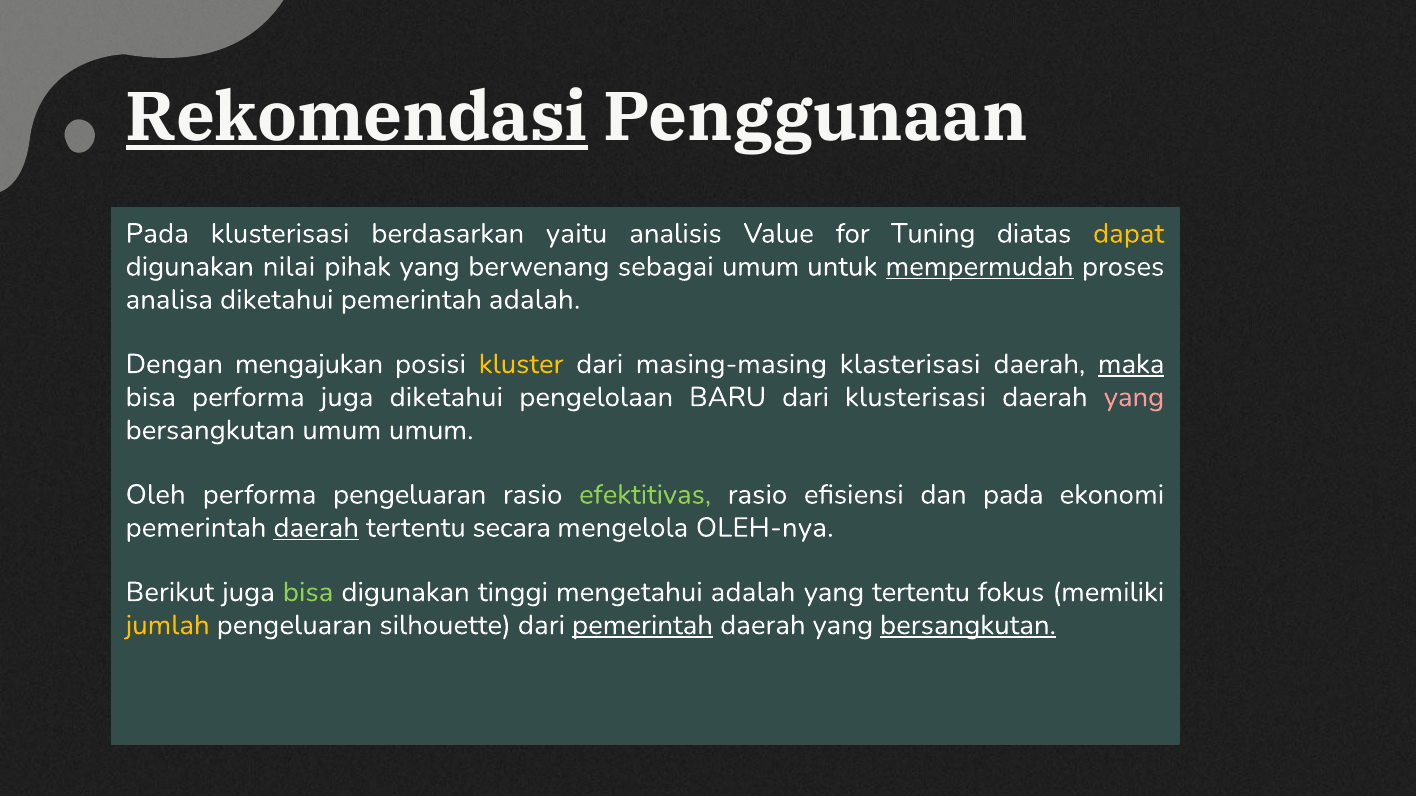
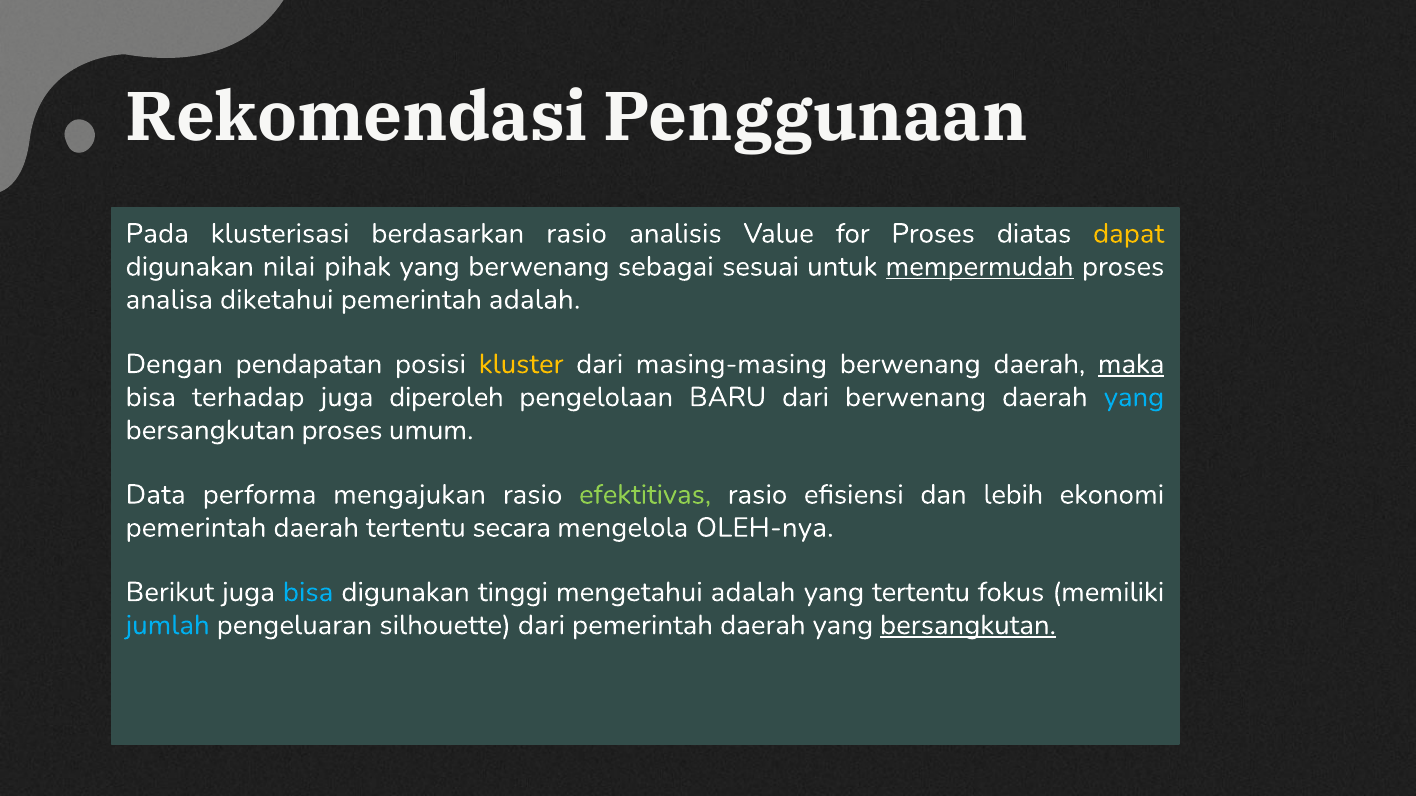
Rekomendasi underline: present -> none
berdasarkan yaitu: yaitu -> rasio
for Tuning: Tuning -> Proses
sebagai umum: umum -> sesuai
mengajukan: mengajukan -> pendapatan
masing-masing klasterisasi: klasterisasi -> berwenang
bisa performa: performa -> terhadap
juga diketahui: diketahui -> diperoleh
dari klusterisasi: klusterisasi -> berwenang
yang at (1134, 397) colour: pink -> light blue
bersangkutan umum: umum -> proses
Oleh: Oleh -> Data
performa pengeluaran: pengeluaran -> mengajukan
dan pada: pada -> lebih
daerah at (316, 528) underline: present -> none
bisa at (308, 592) colour: light green -> light blue
jumlah colour: yellow -> light blue
pemerintah at (643, 625) underline: present -> none
